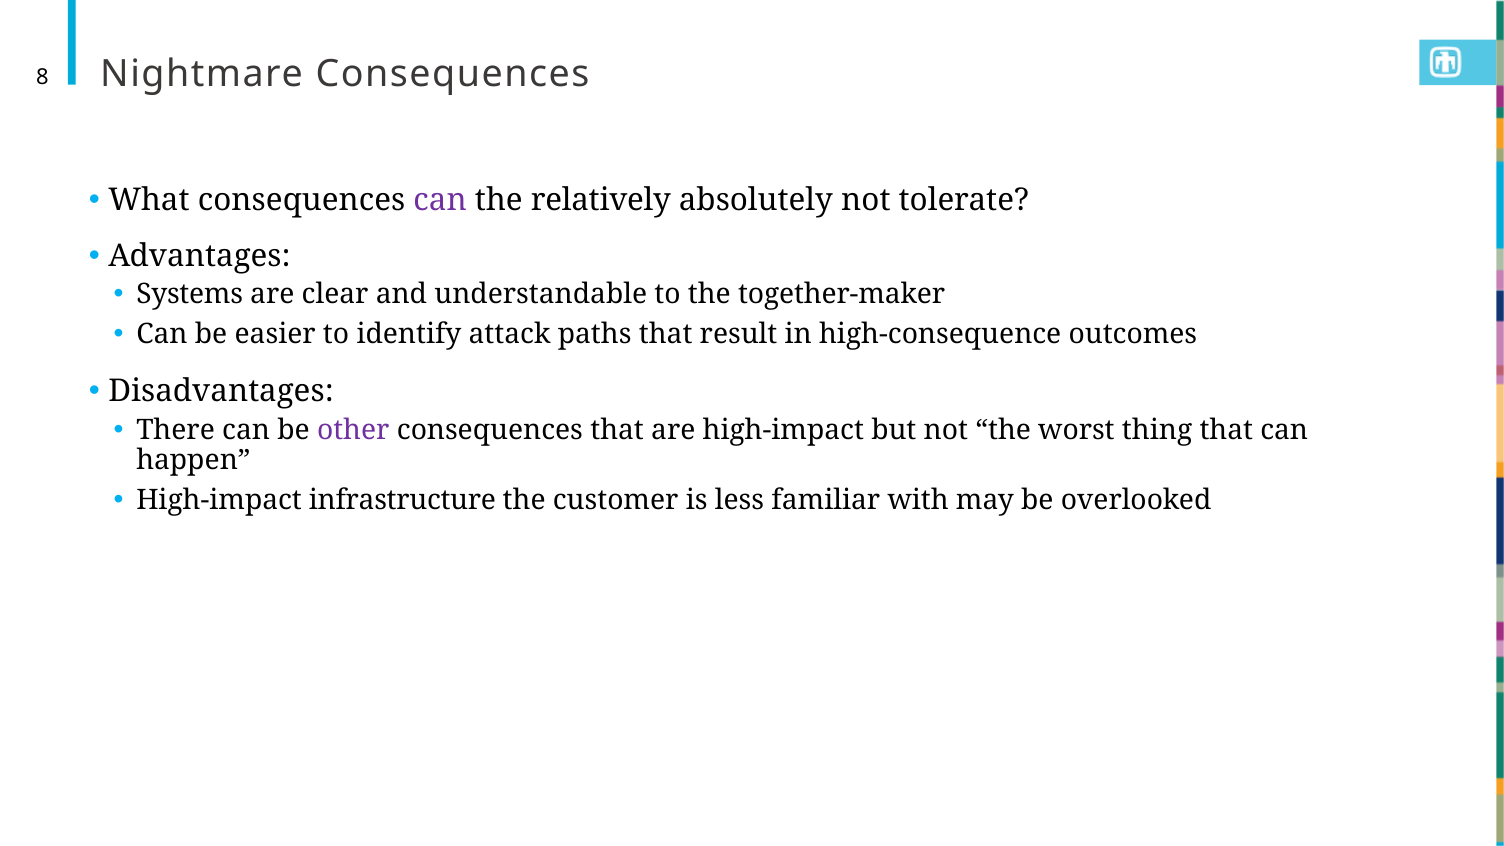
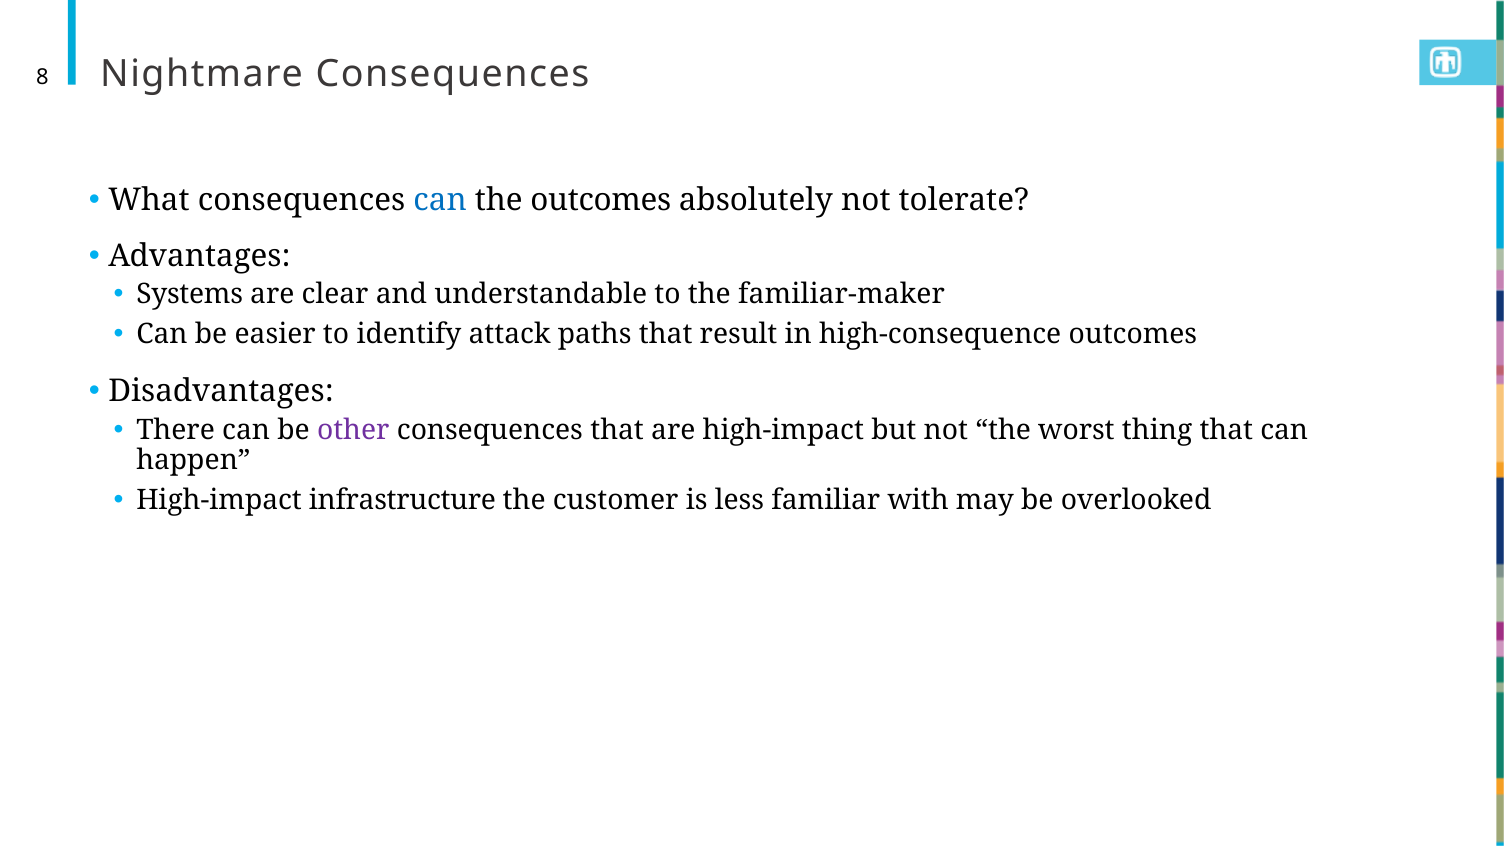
can at (440, 200) colour: purple -> blue
the relatively: relatively -> outcomes
together-maker: together-maker -> familiar-maker
